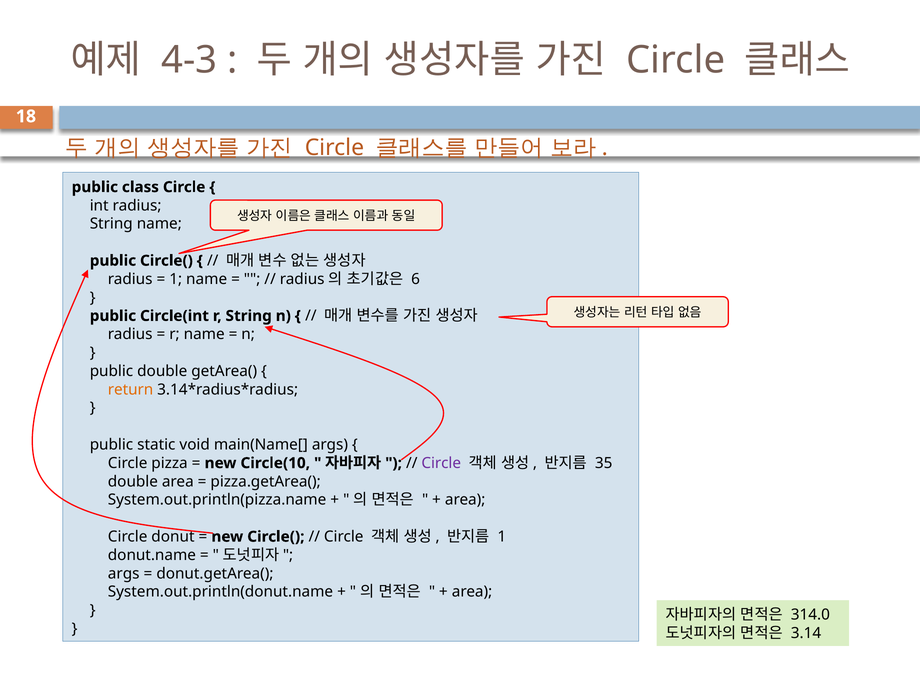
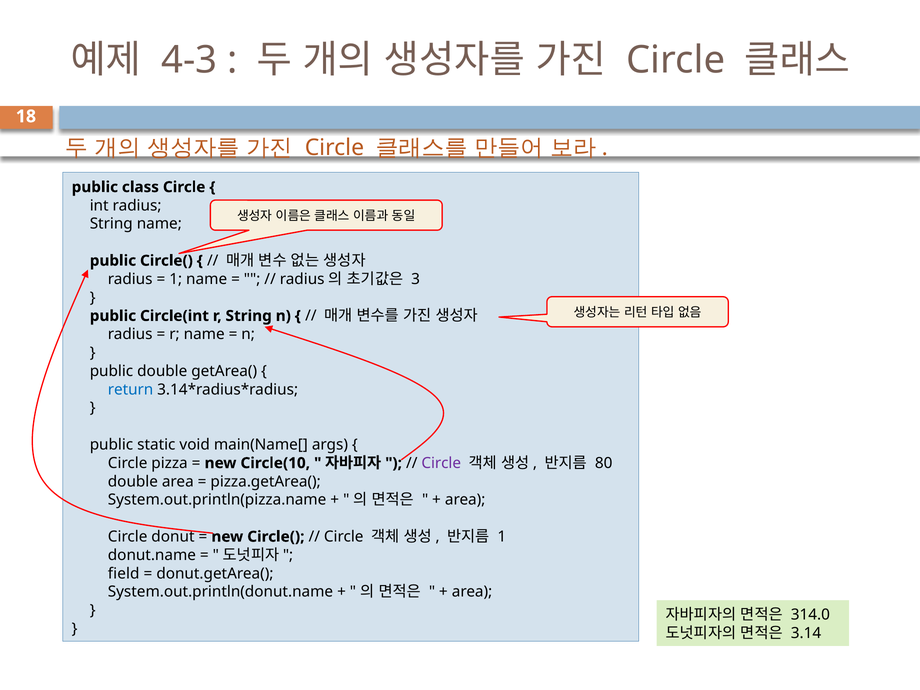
6: 6 -> 3
return colour: orange -> blue
35: 35 -> 80
args at (124, 573): args -> field
